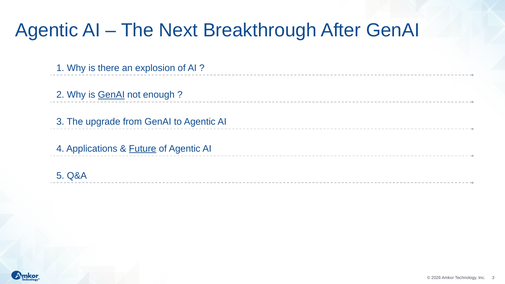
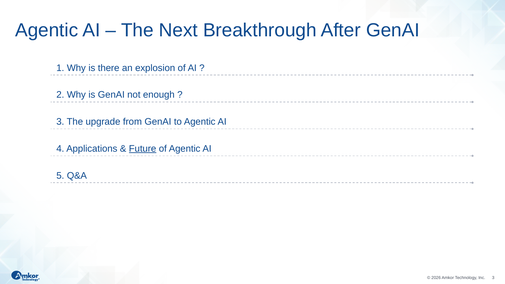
GenAI at (111, 95) underline: present -> none
